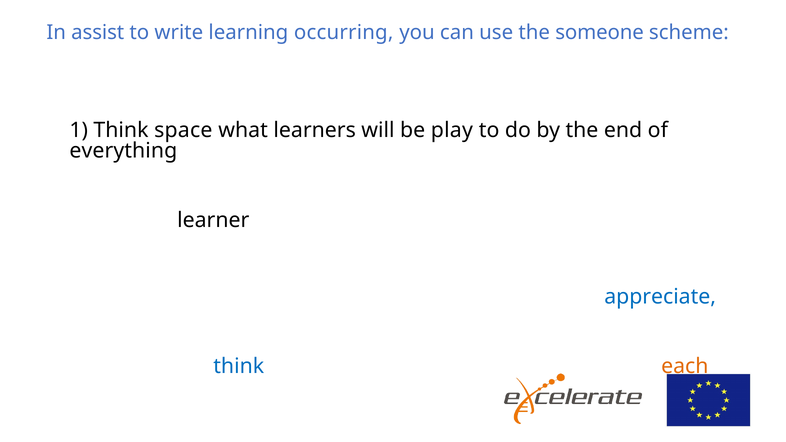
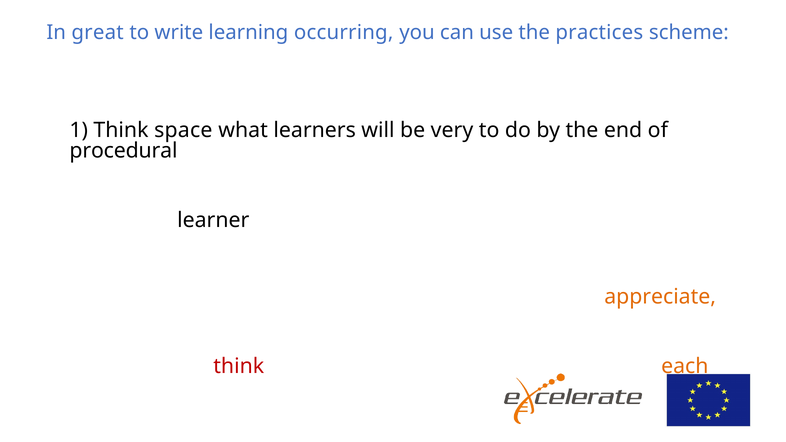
assist: assist -> great
someone: someone -> practices
play: play -> very
everything: everything -> procedural
appreciate colour: blue -> orange
think at (239, 366) colour: blue -> red
